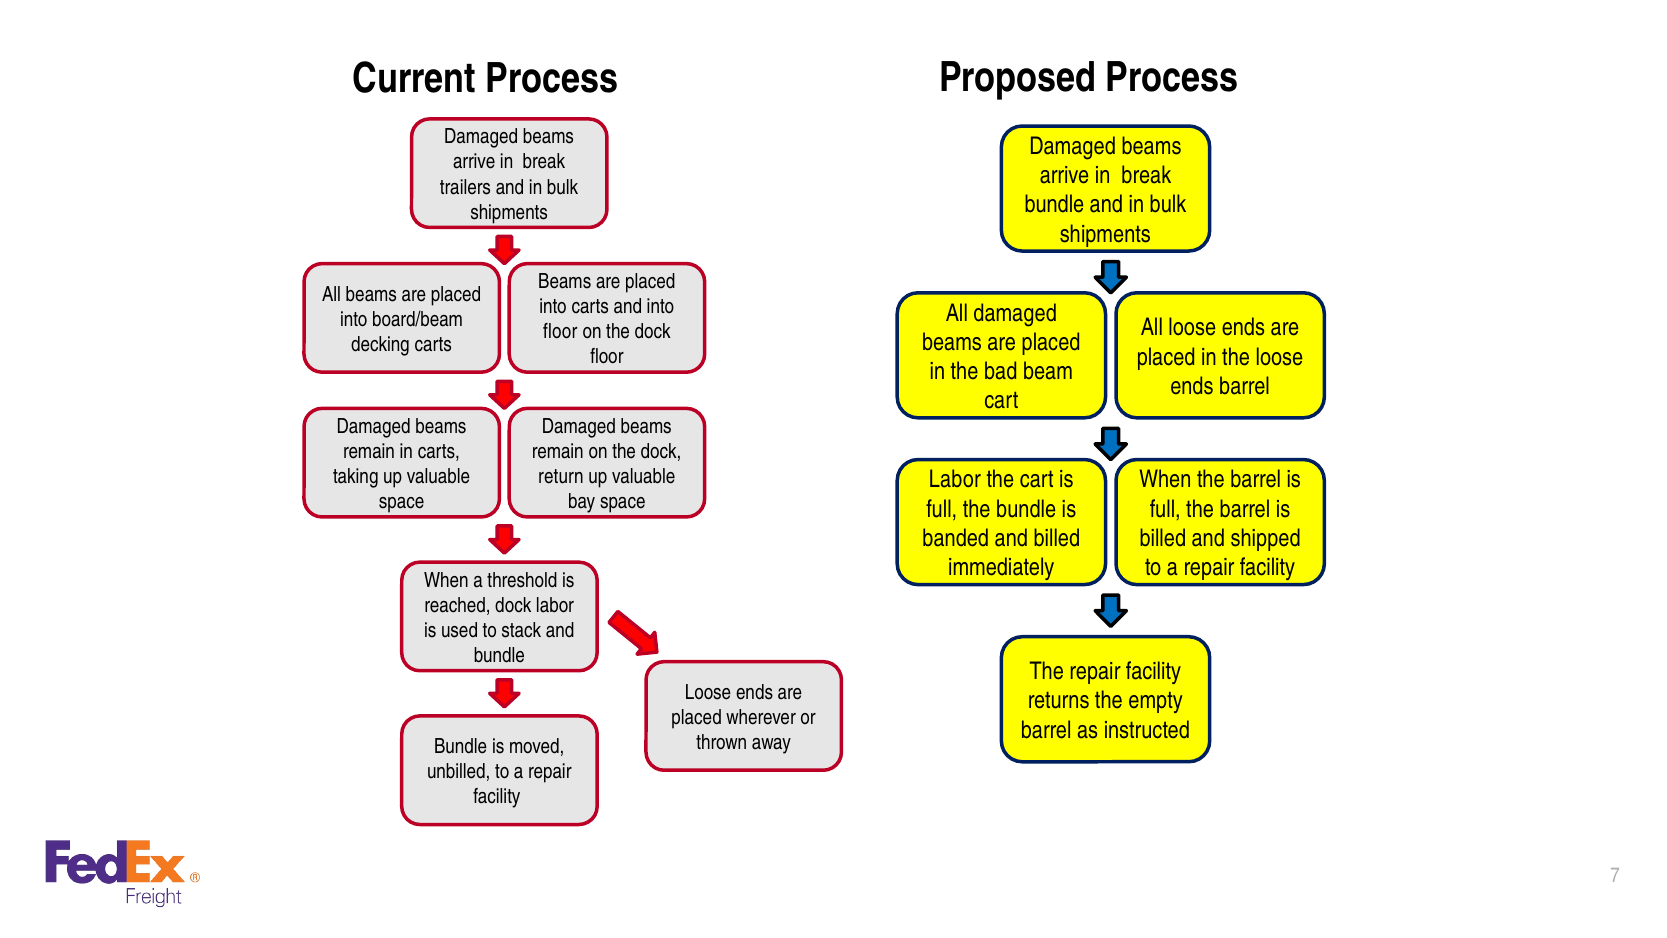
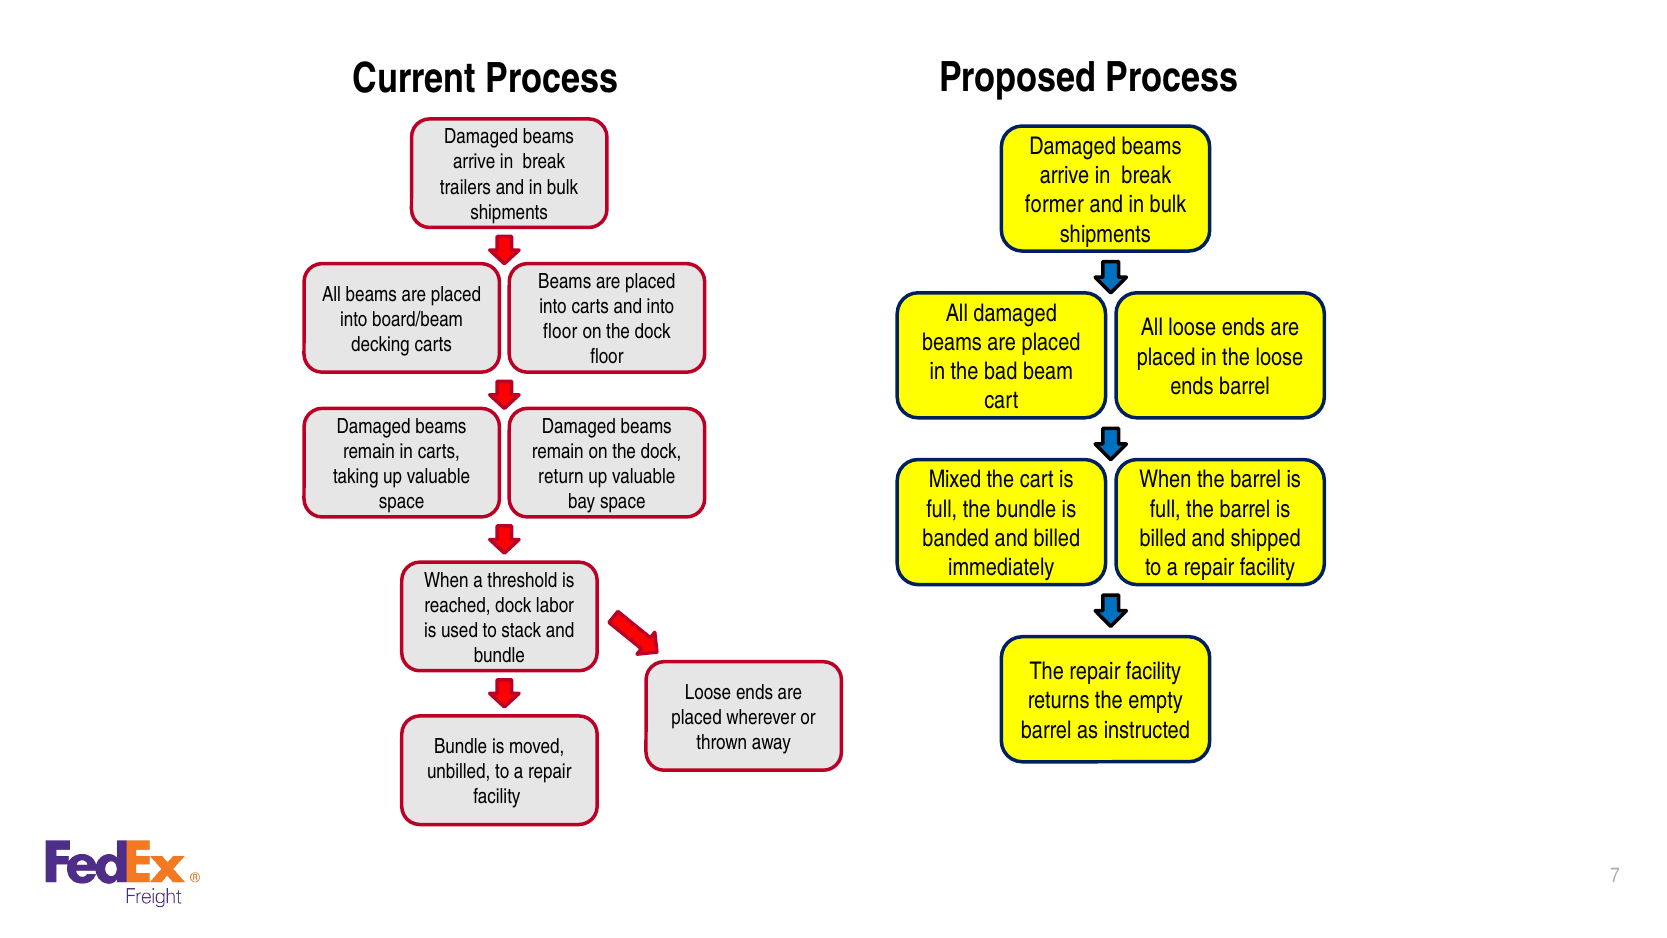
bundle at (1054, 205): bundle -> former
Labor at (955, 480): Labor -> Mixed
